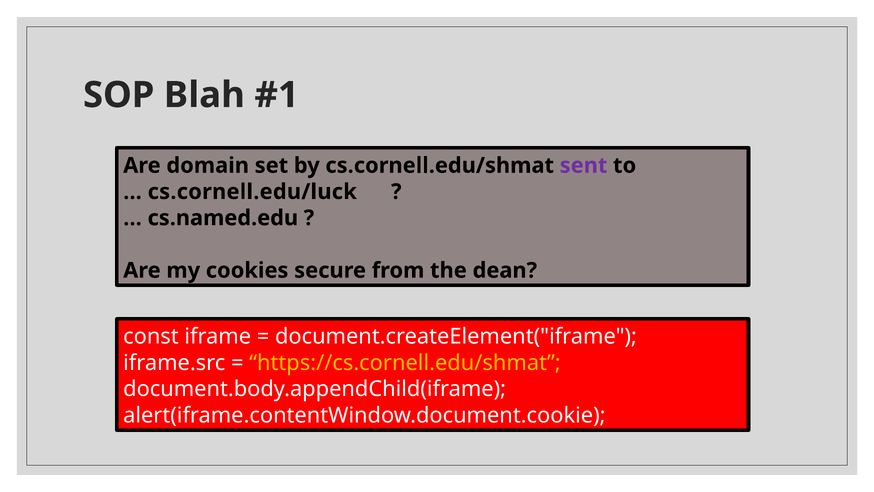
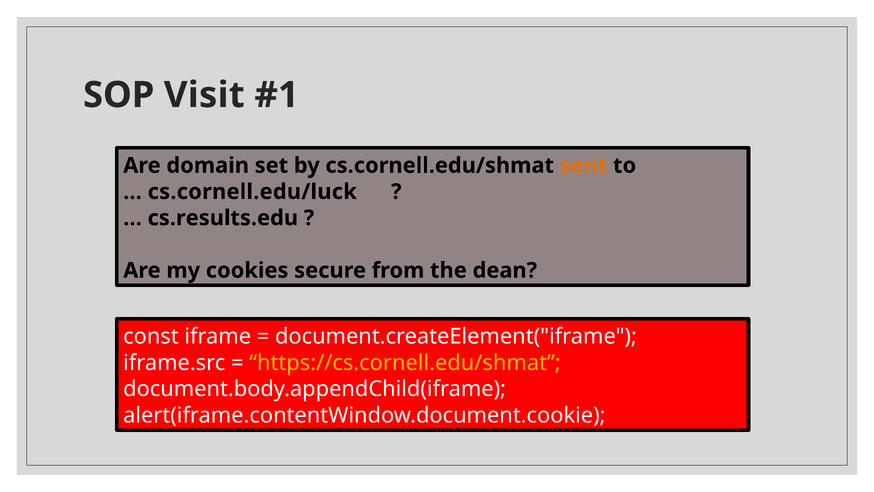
Blah: Blah -> Visit
sent colour: purple -> orange
cs.named.edu: cs.named.edu -> cs.results.edu
